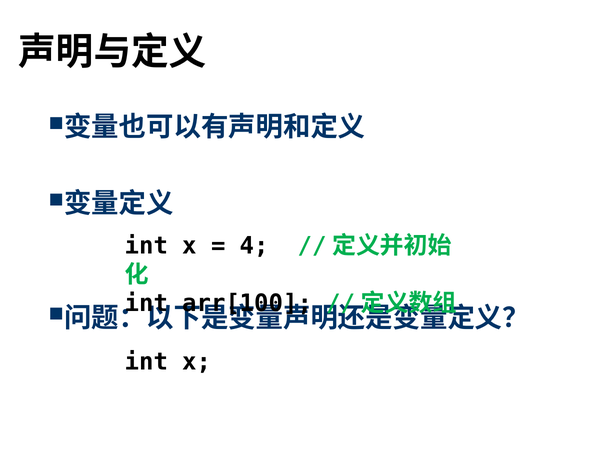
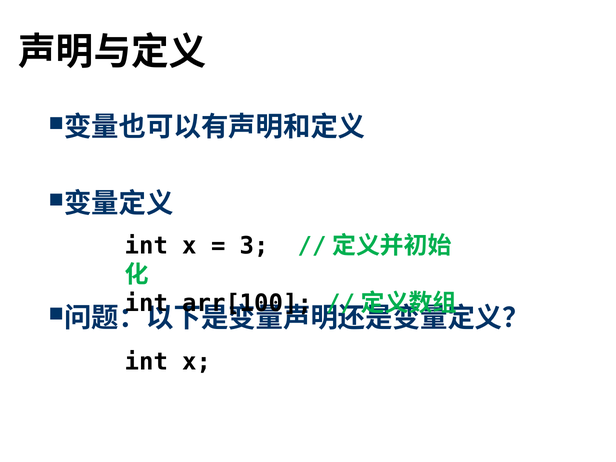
4: 4 -> 3
